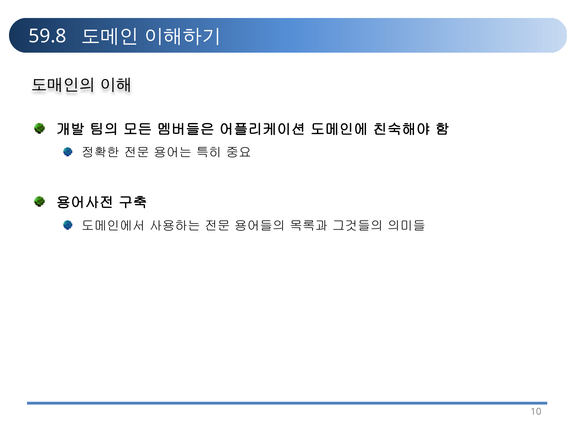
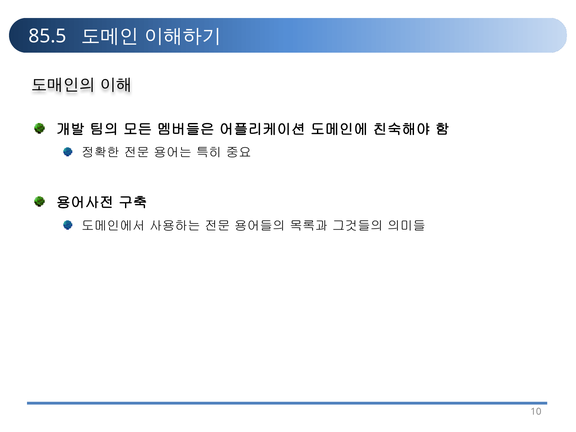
59.8: 59.8 -> 85.5
